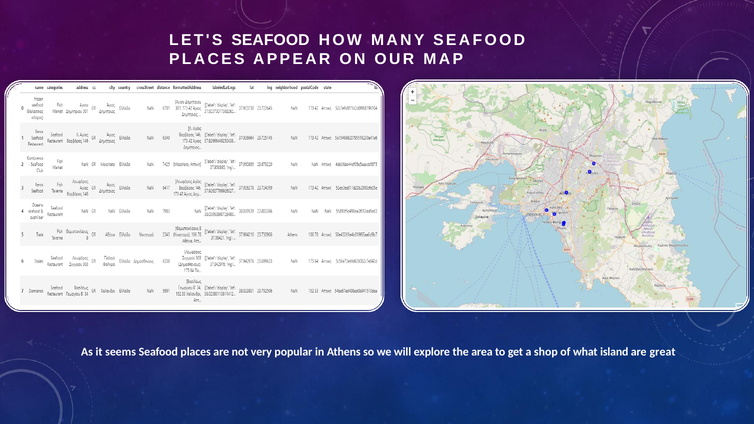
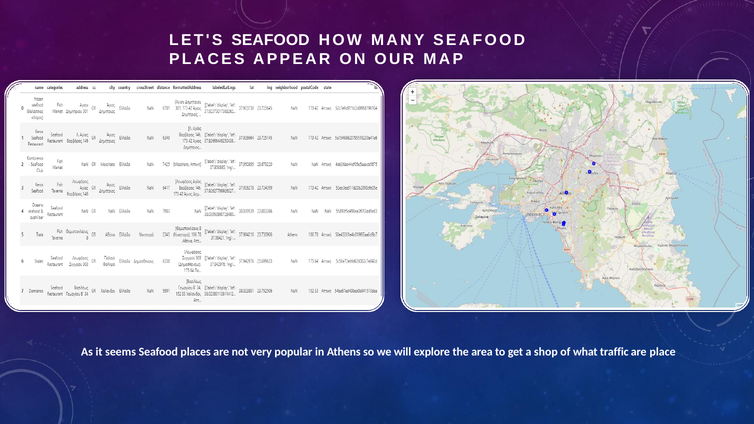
island: island -> traffic
great: great -> place
